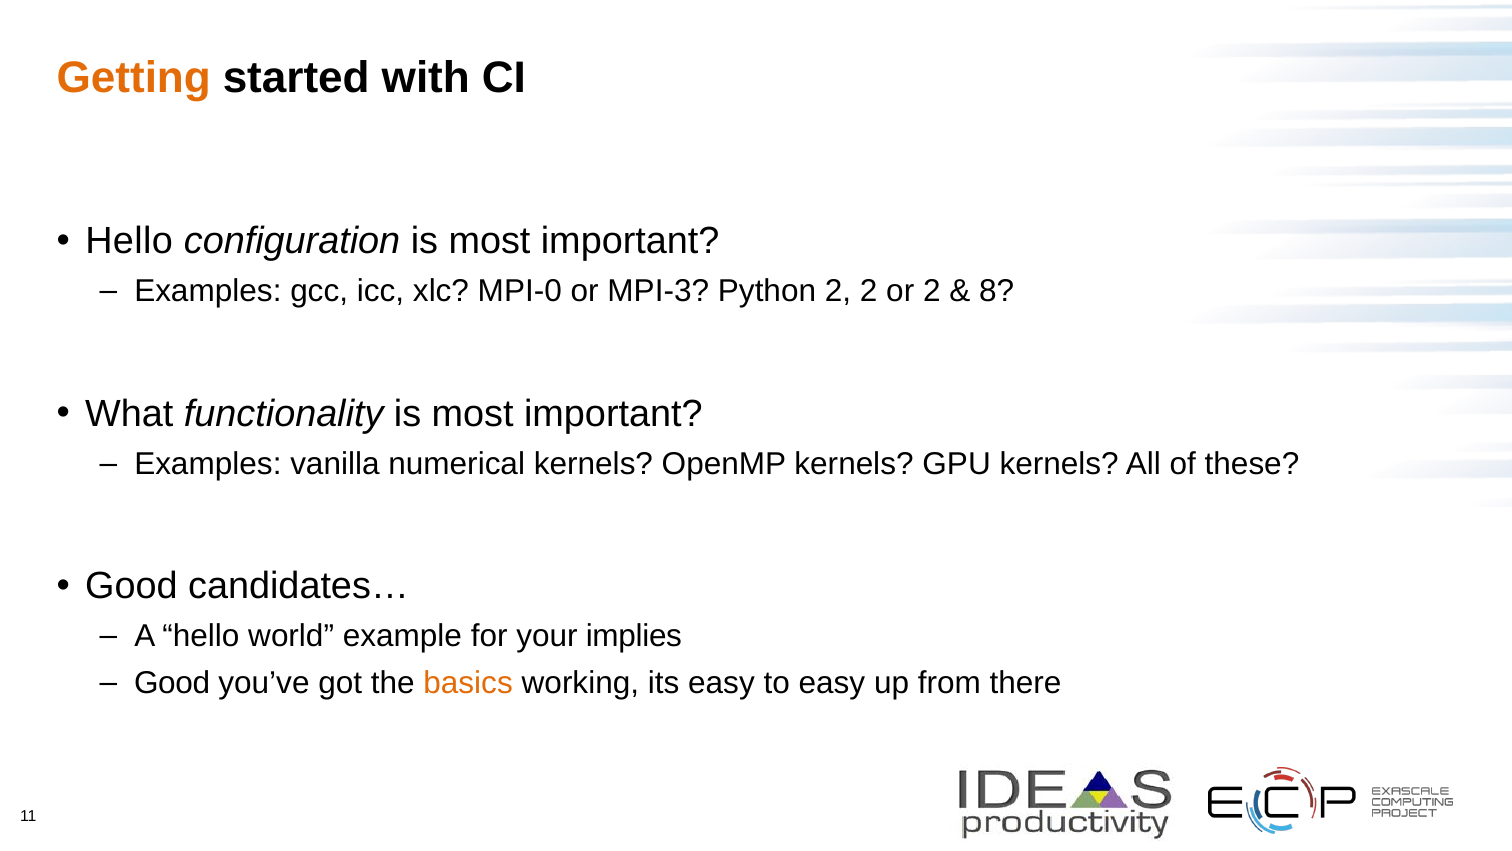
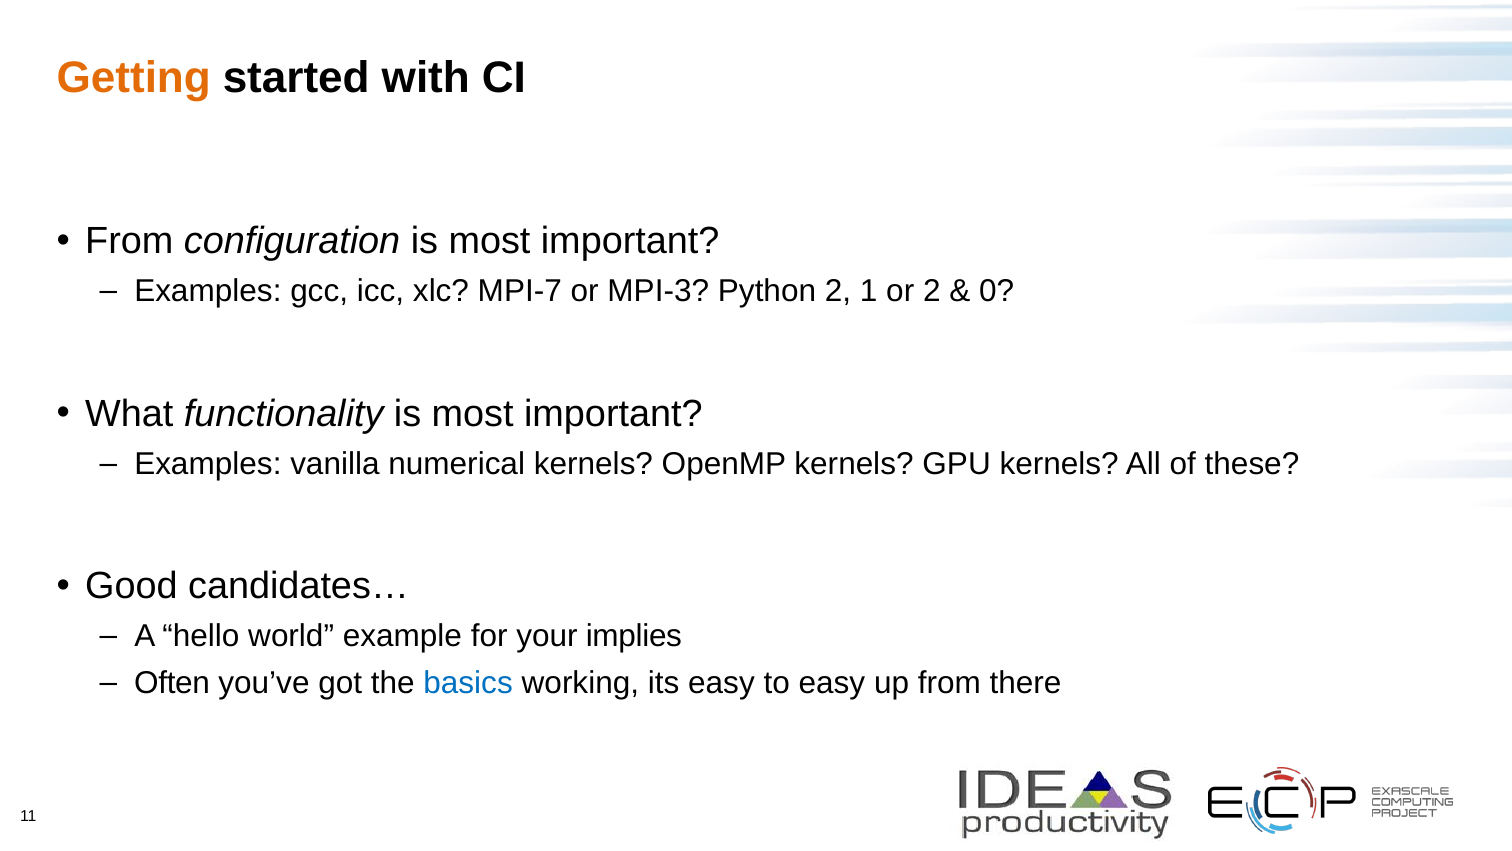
Hello at (129, 241): Hello -> From
MPI-0: MPI-0 -> MPI-7
2 2: 2 -> 1
8: 8 -> 0
Good at (172, 683): Good -> Often
basics colour: orange -> blue
